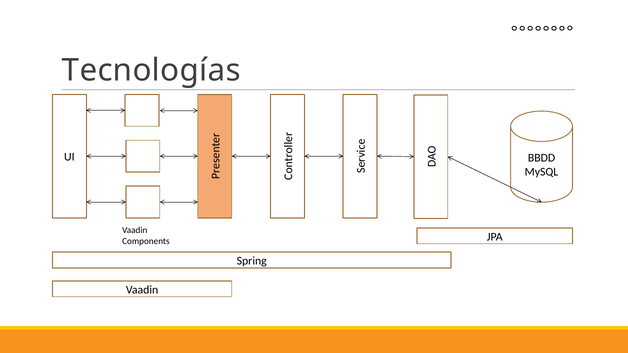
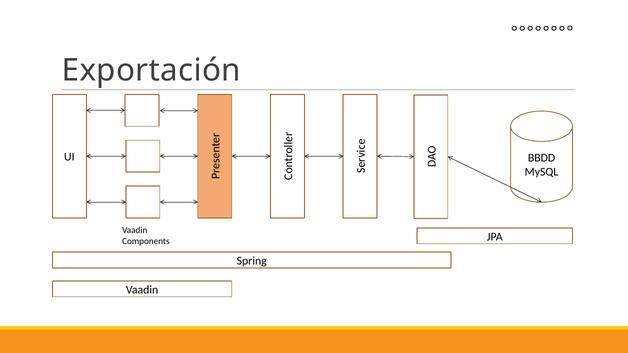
Tecnologías: Tecnologías -> Exportación
